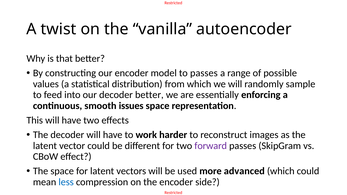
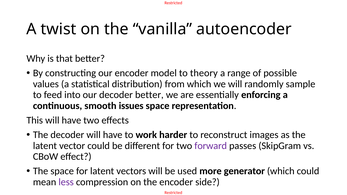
to passes: passes -> theory
advanced: advanced -> generator
less colour: blue -> purple
